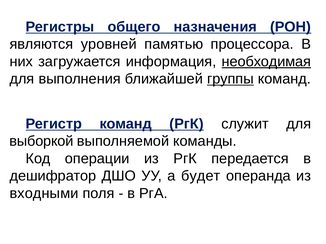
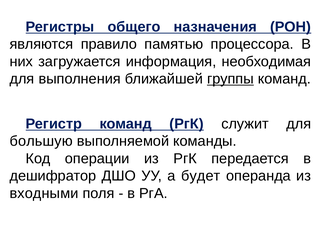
уровней: уровней -> правило
необходимая underline: present -> none
выборкой: выборкой -> большую
